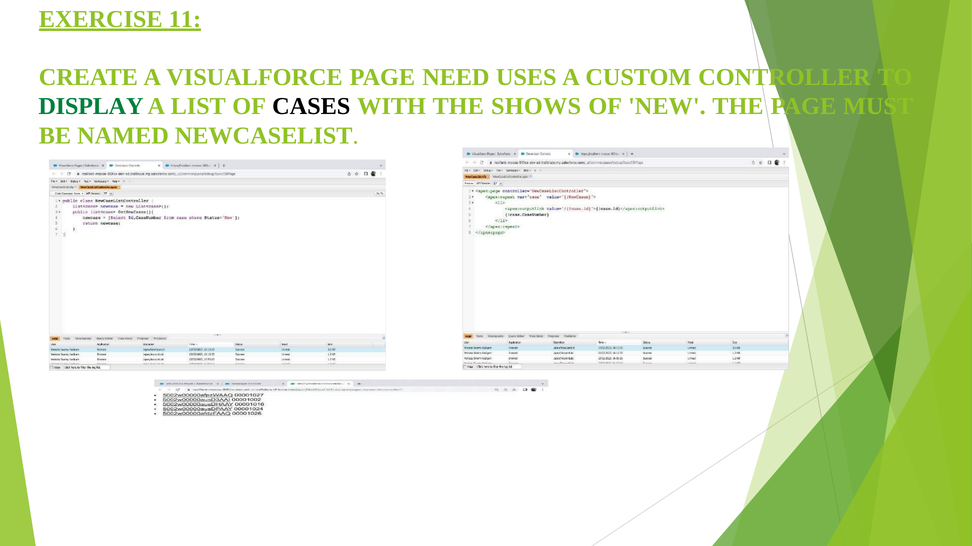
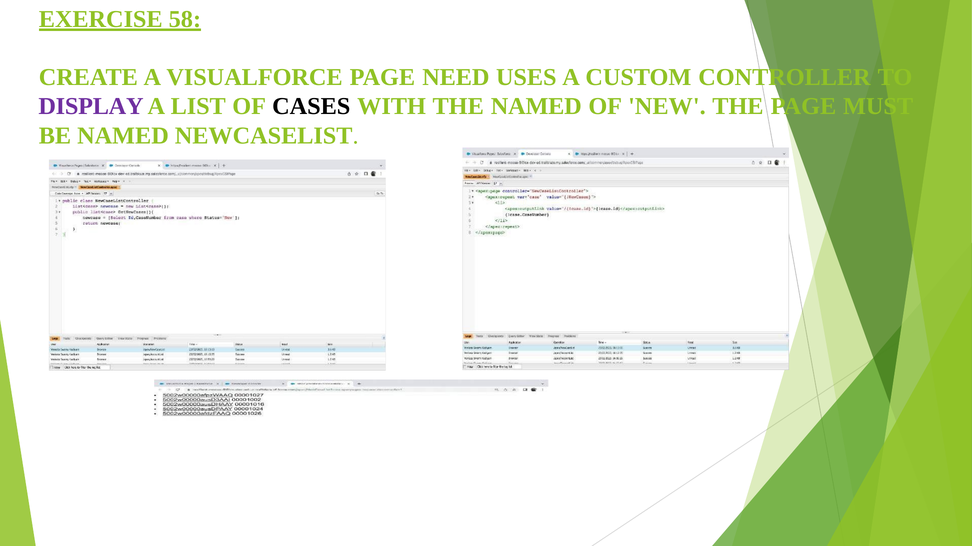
11: 11 -> 58
DISPLAY colour: green -> purple
THE SHOWS: SHOWS -> NAMED
